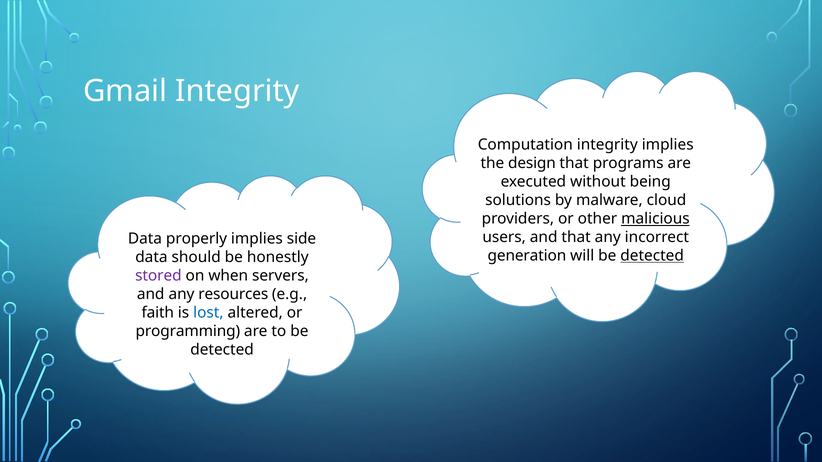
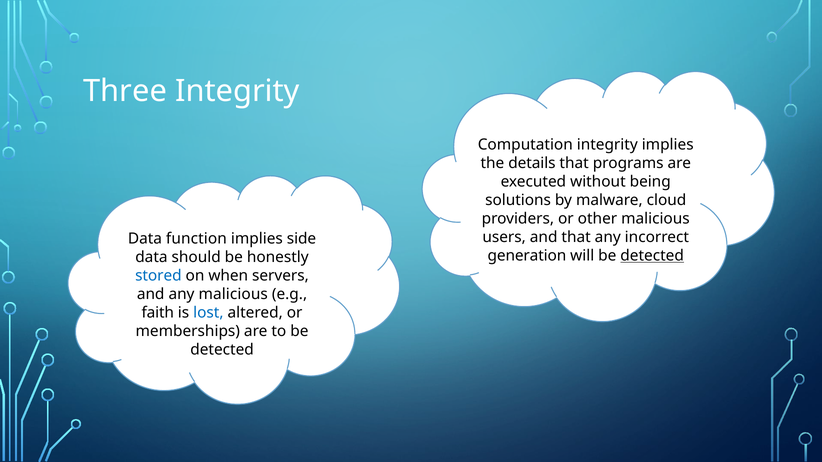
Gmail: Gmail -> Three
design: design -> details
malicious at (655, 219) underline: present -> none
properly: properly -> function
stored colour: purple -> blue
any resources: resources -> malicious
programming: programming -> memberships
